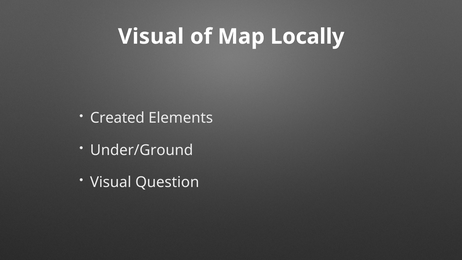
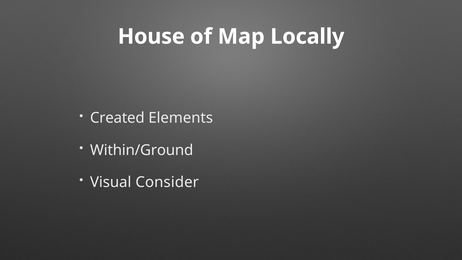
Visual at (151, 37): Visual -> House
Under/Ground: Under/Ground -> Within/Ground
Question: Question -> Consider
